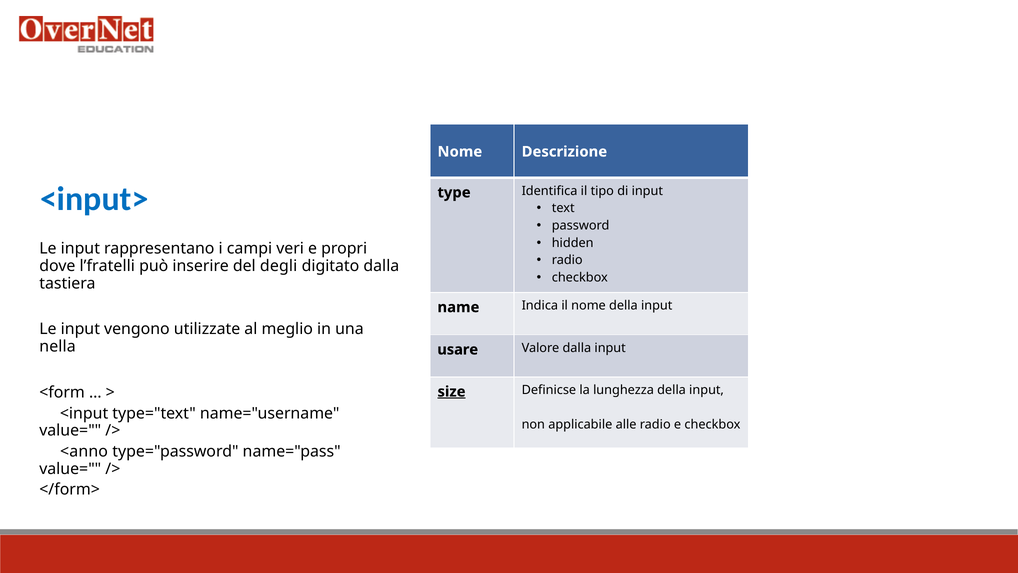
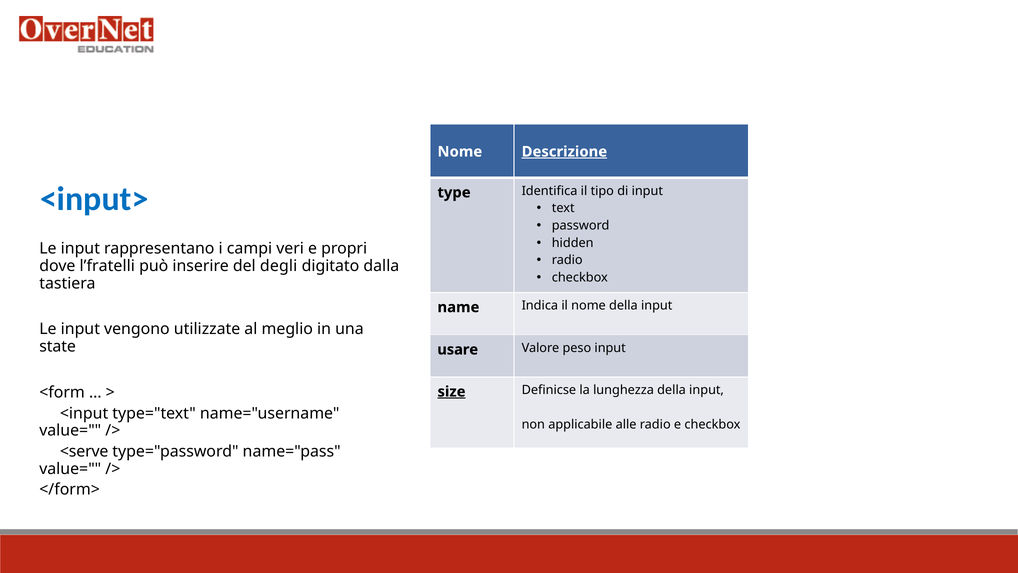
Descrizione underline: none -> present
nella: nella -> state
Valore dalla: dalla -> peso
<anno: <anno -> <serve
